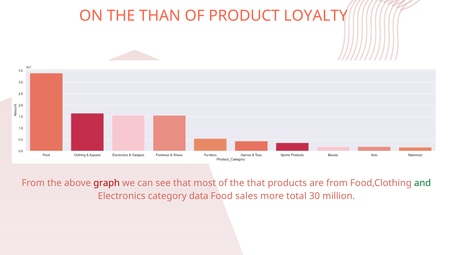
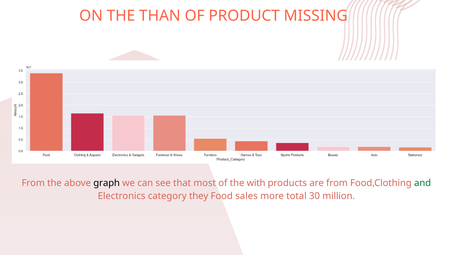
LOYALTY: LOYALTY -> MISSING
graph colour: red -> black
the that: that -> with
data: data -> they
